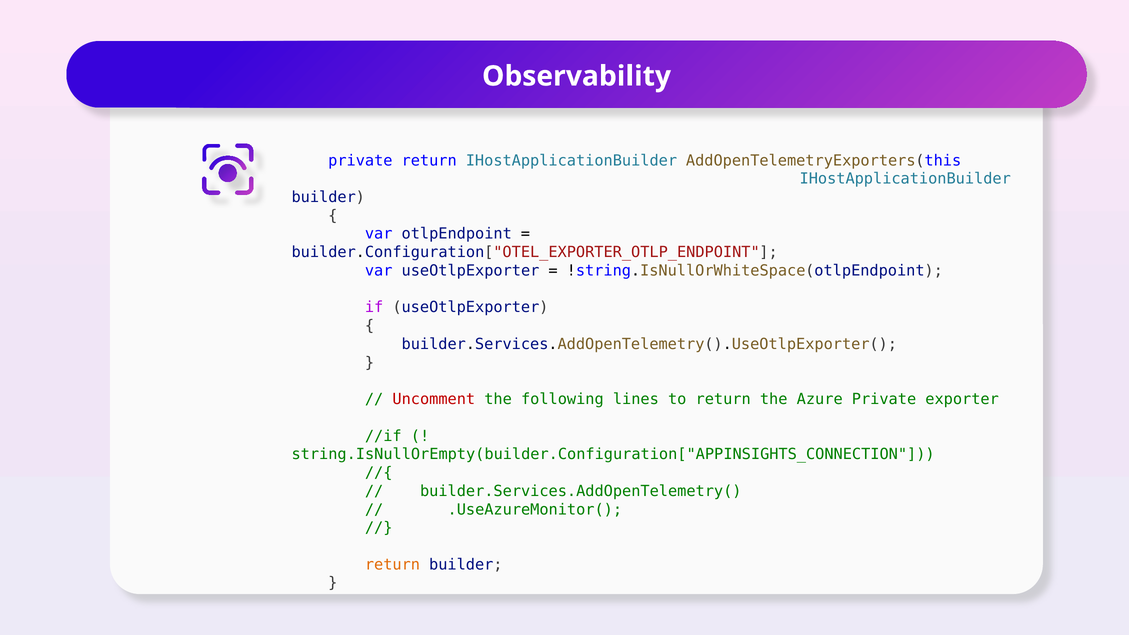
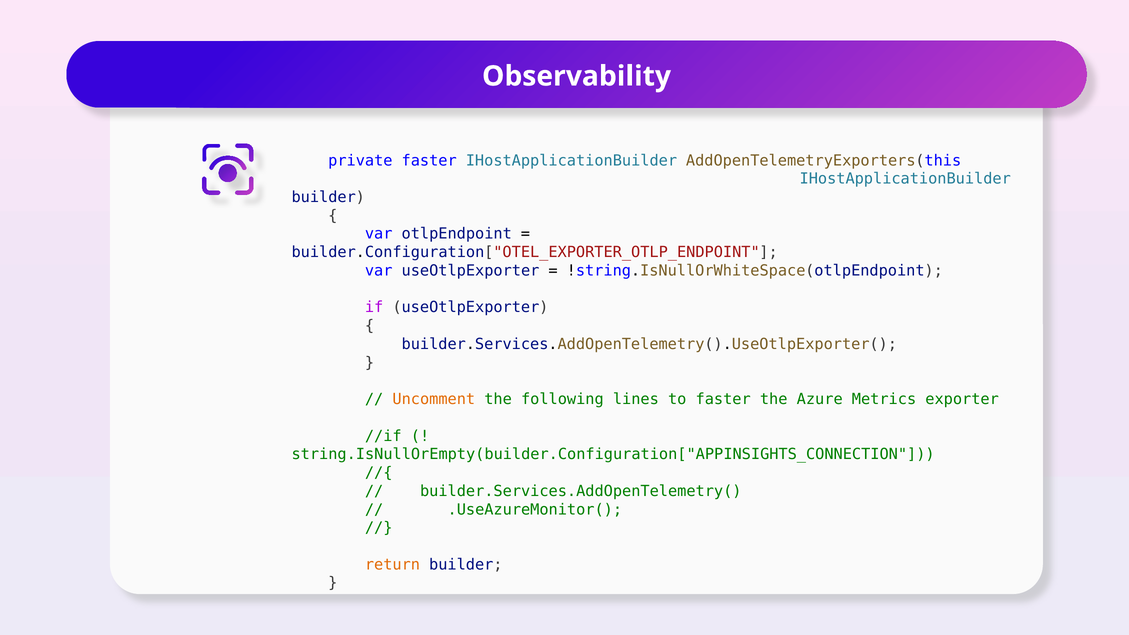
private return: return -> faster
Uncomment colour: red -> orange
to return: return -> faster
Azure Private: Private -> Metrics
